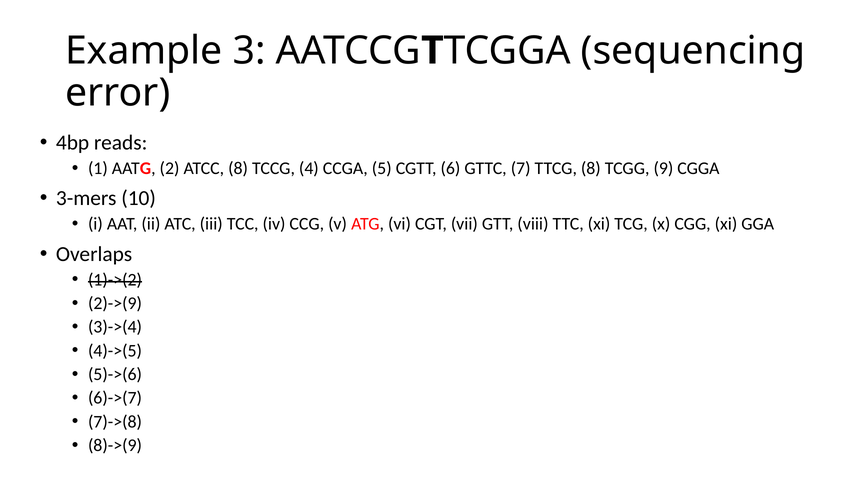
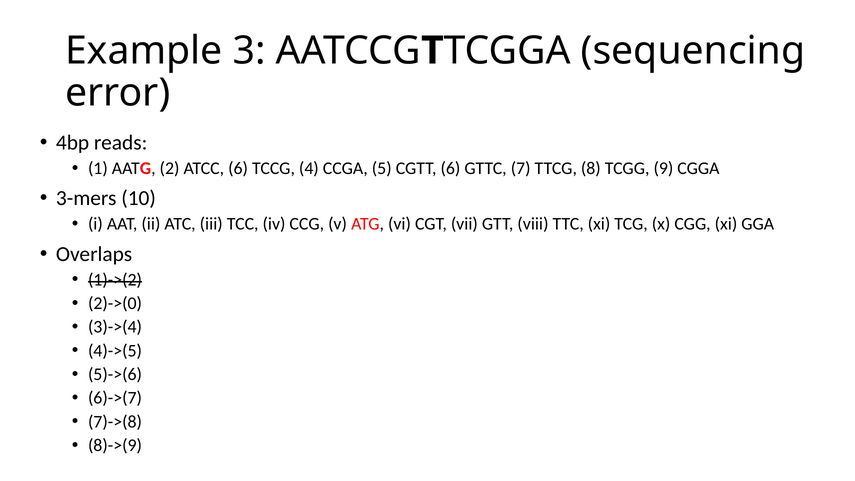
ATCC 8: 8 -> 6
2)->(9: 2)->(9 -> 2)->(0
